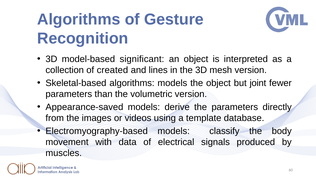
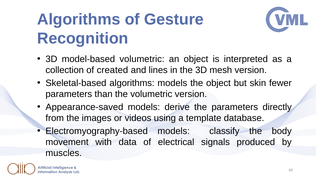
model-based significant: significant -> volumetric
joint: joint -> skin
